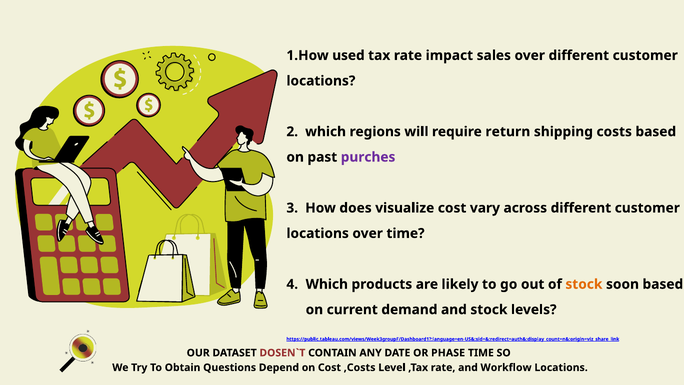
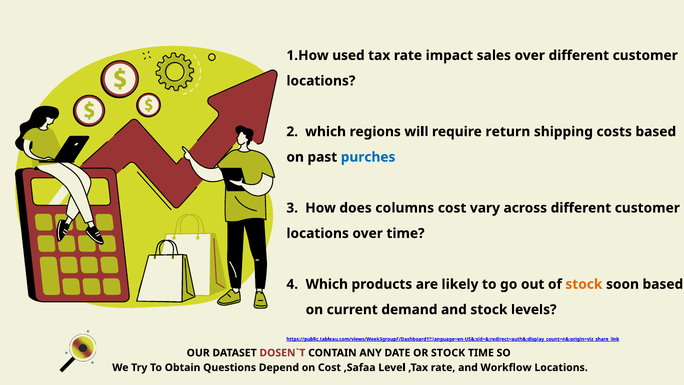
purches colour: purple -> blue
visualize: visualize -> columns
OR PHASE: PHASE -> STOCK
,Costs: ,Costs -> ,Safaa
